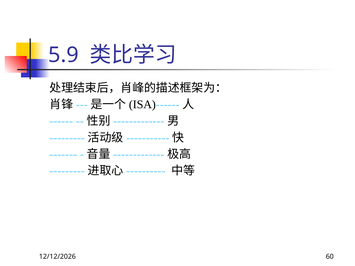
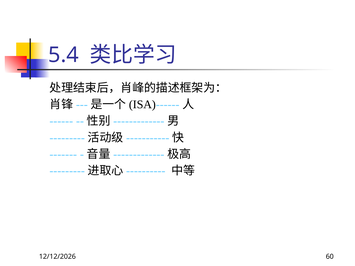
5.9: 5.9 -> 5.4
